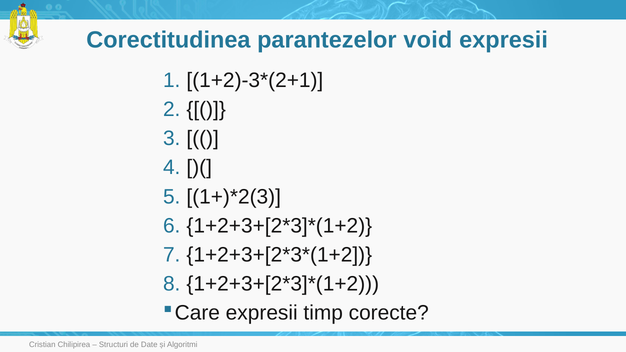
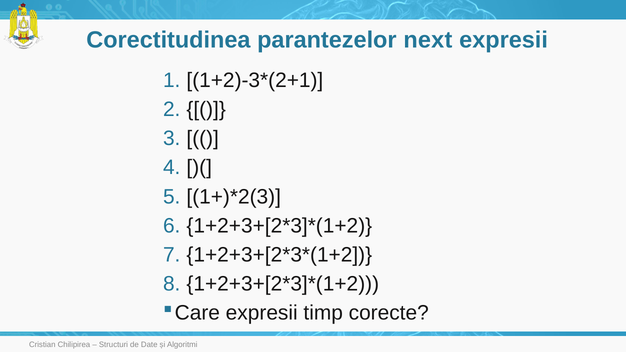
void: void -> next
